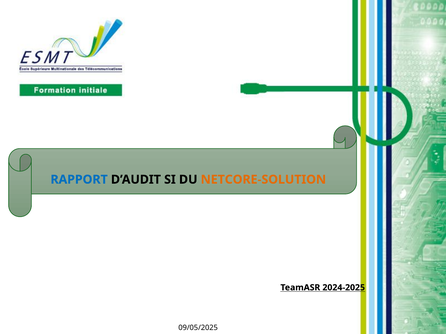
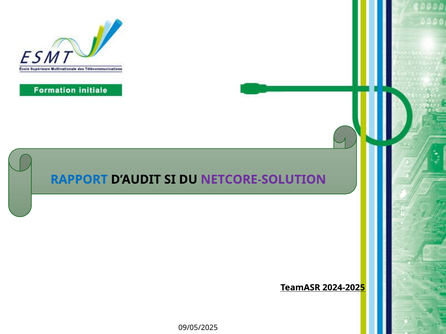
NETCORE-SOLUTION colour: orange -> purple
